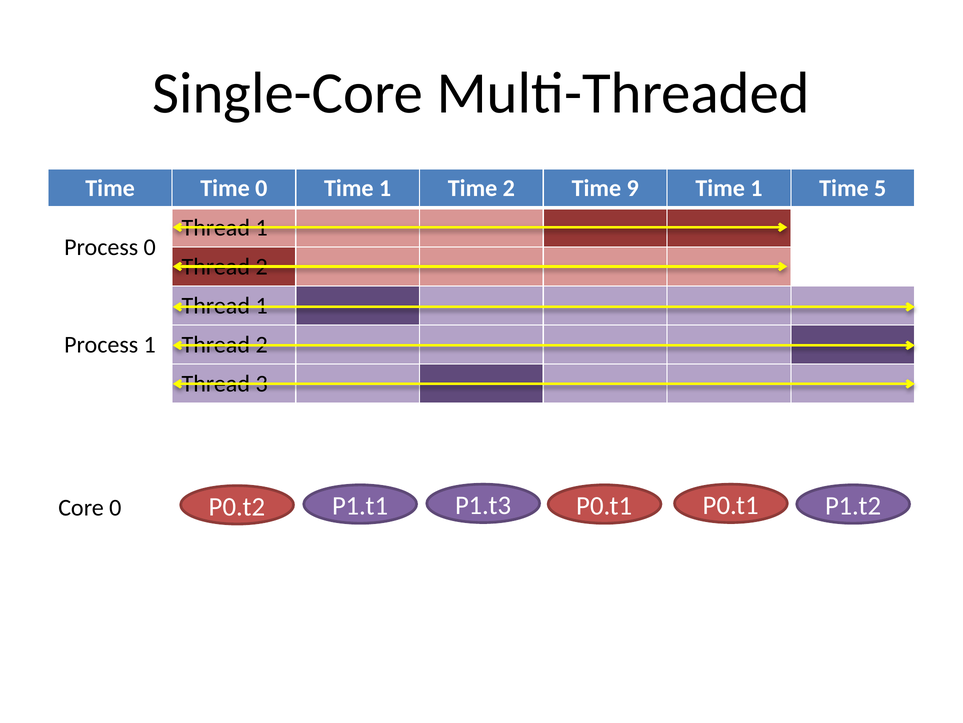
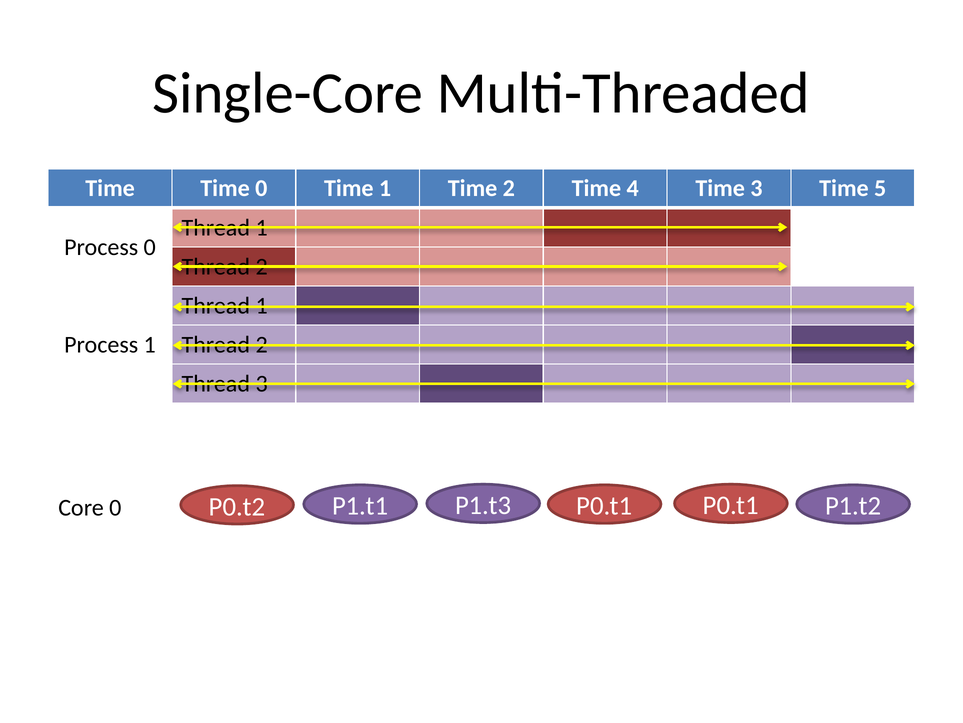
9: 9 -> 4
1 at (756, 188): 1 -> 3
